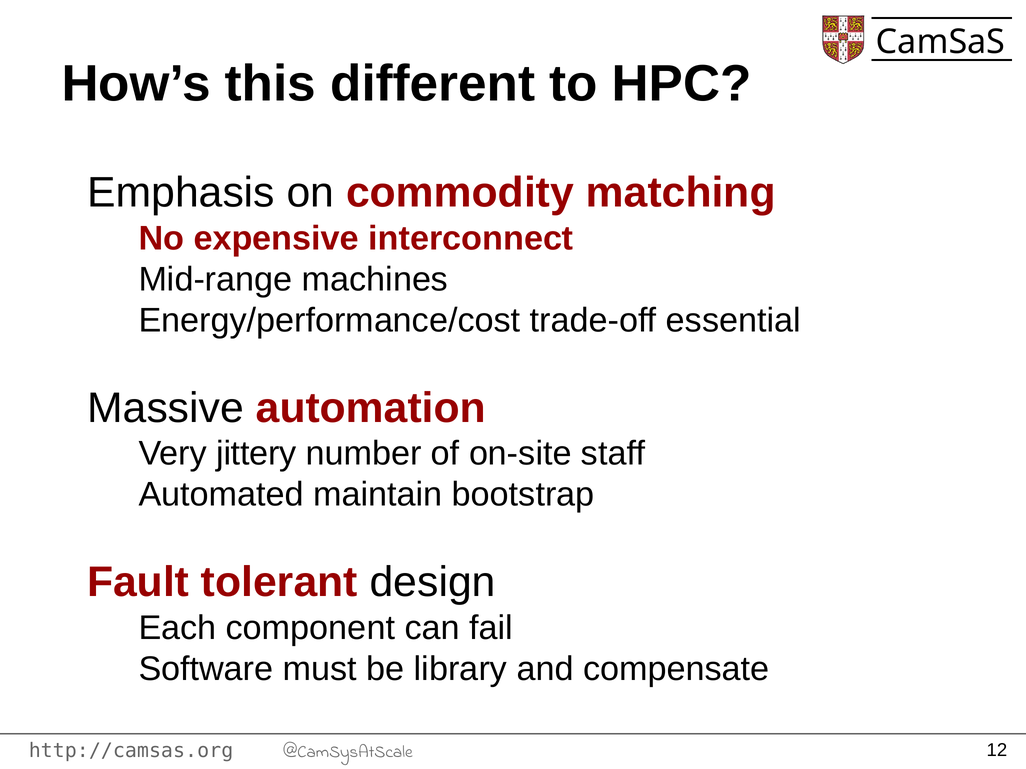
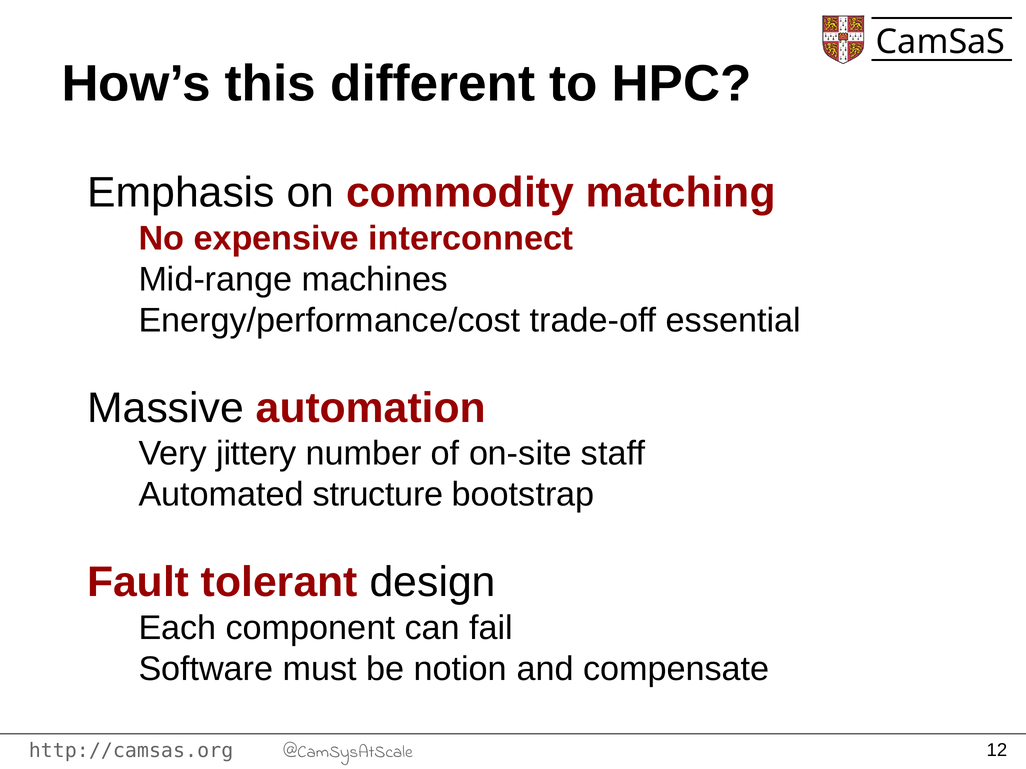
maintain: maintain -> structure
library: library -> notion
